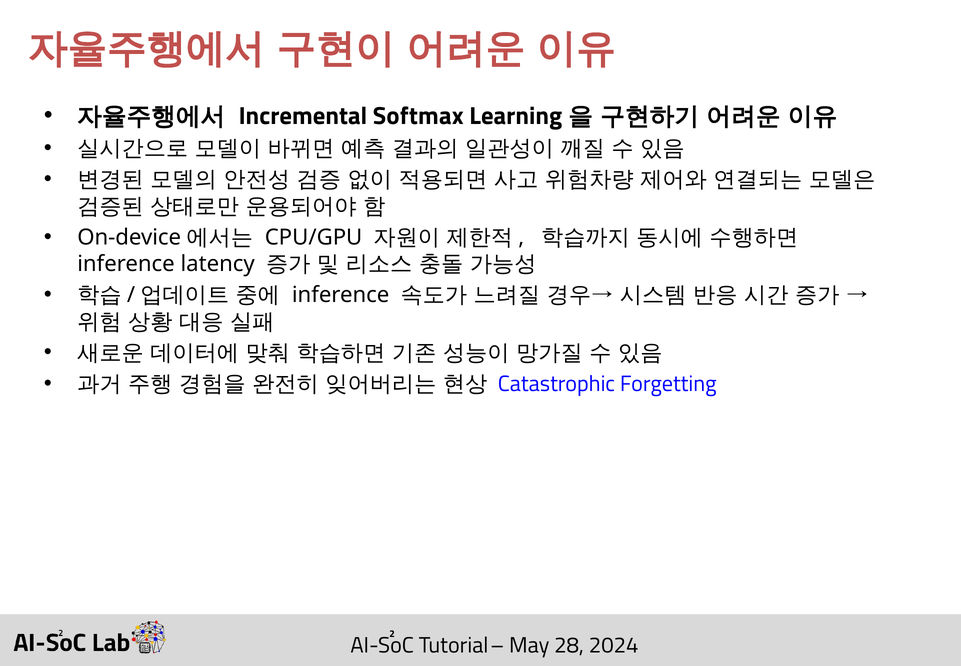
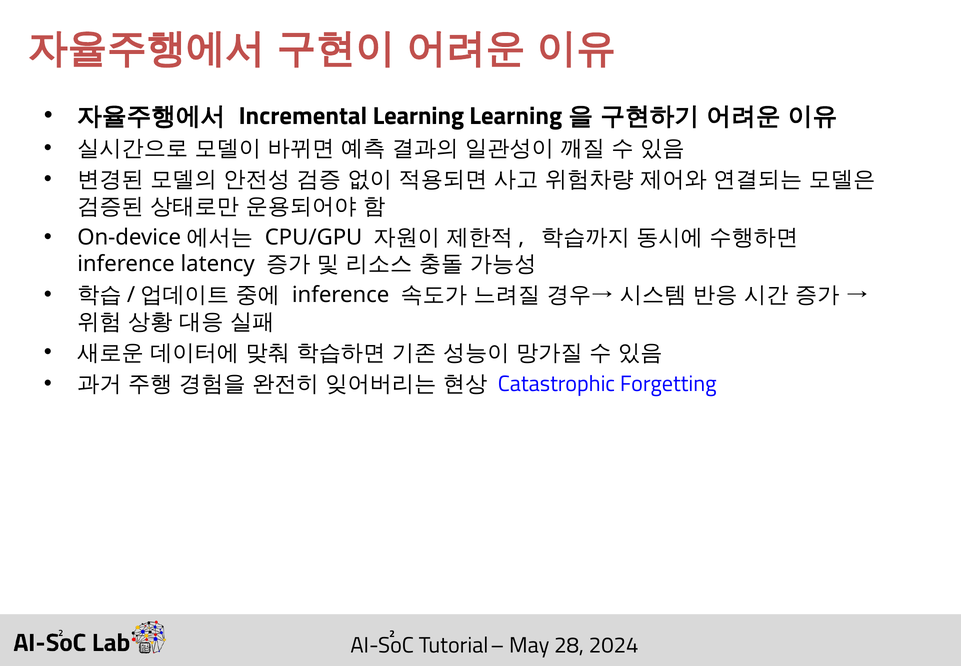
Softmax: Softmax -> Learning
